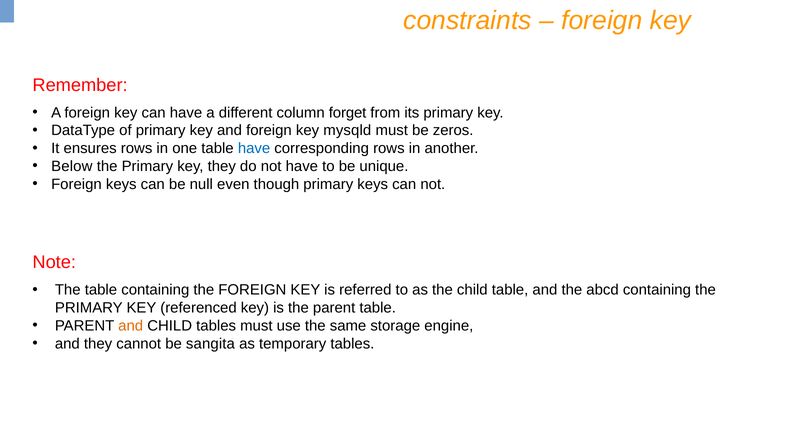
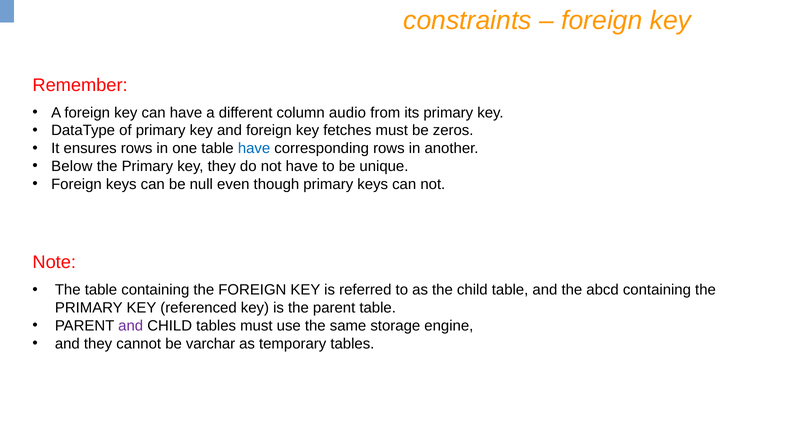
forget: forget -> audio
mysqld: mysqld -> fetches
and at (131, 326) colour: orange -> purple
sangita: sangita -> varchar
